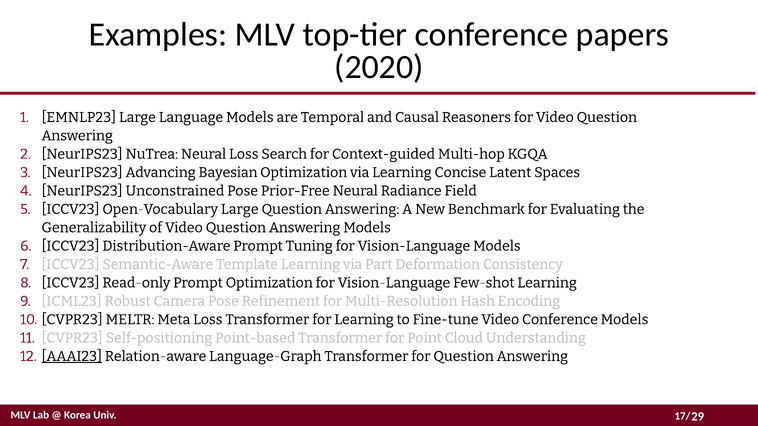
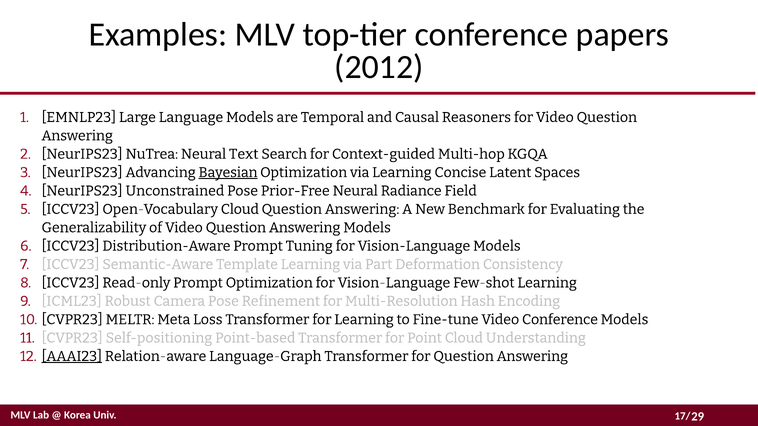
2020: 2020 -> 2012
Neural Loss: Loss -> Text
Bayesian underline: none -> present
Open-Vocabulary Large: Large -> Cloud
